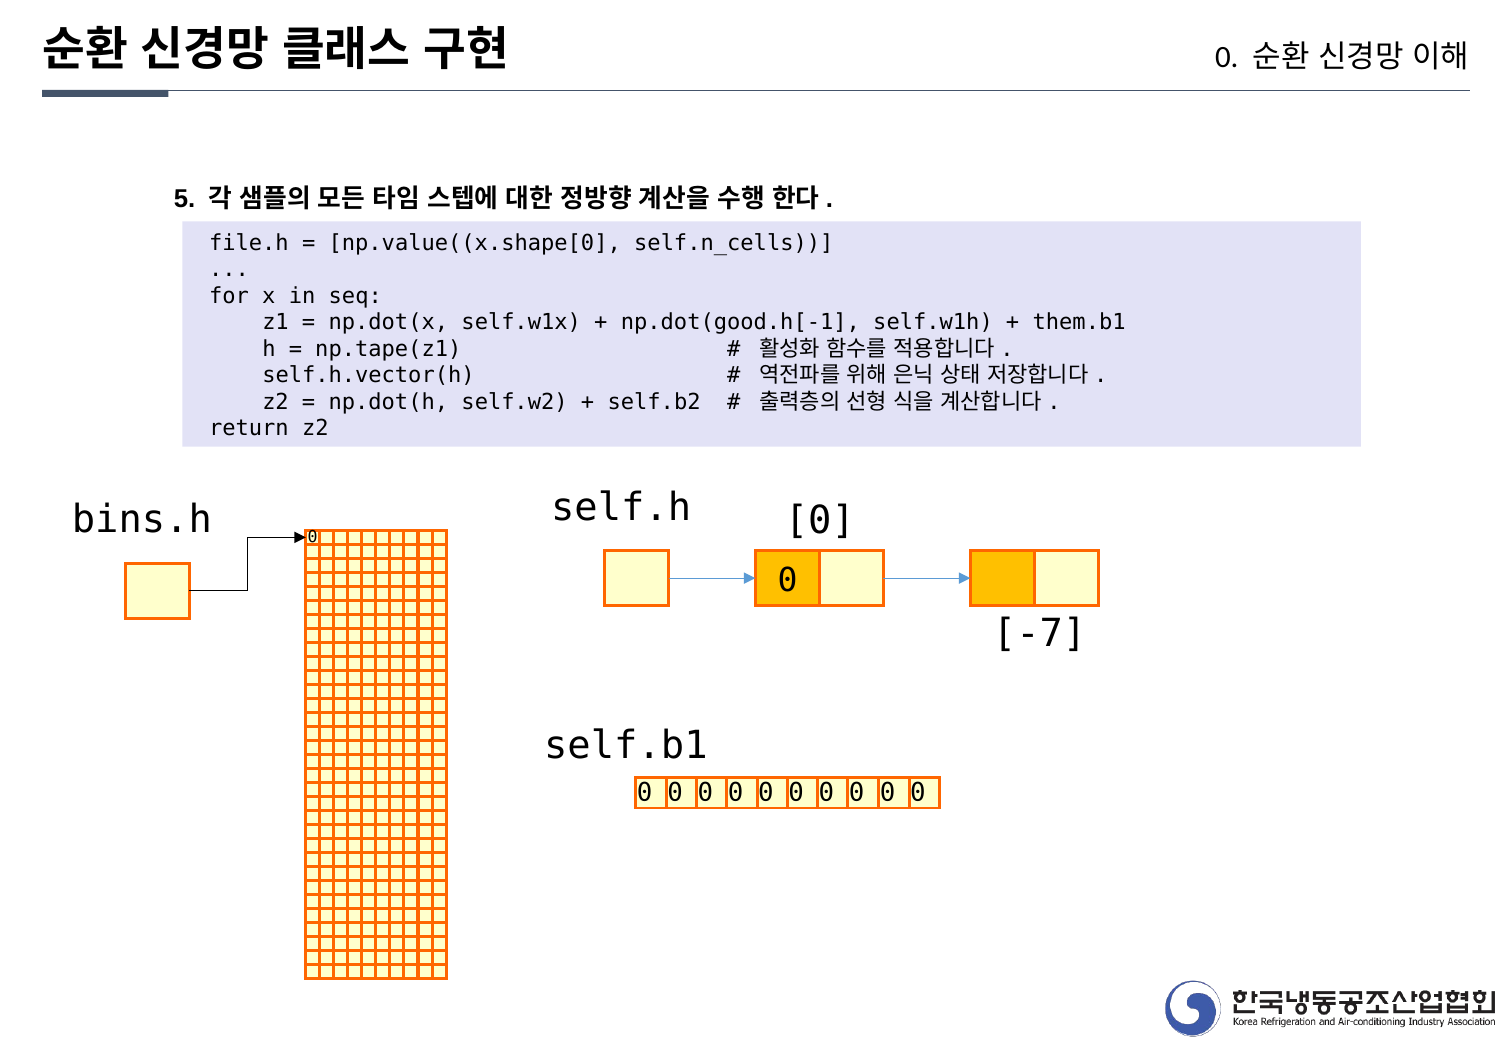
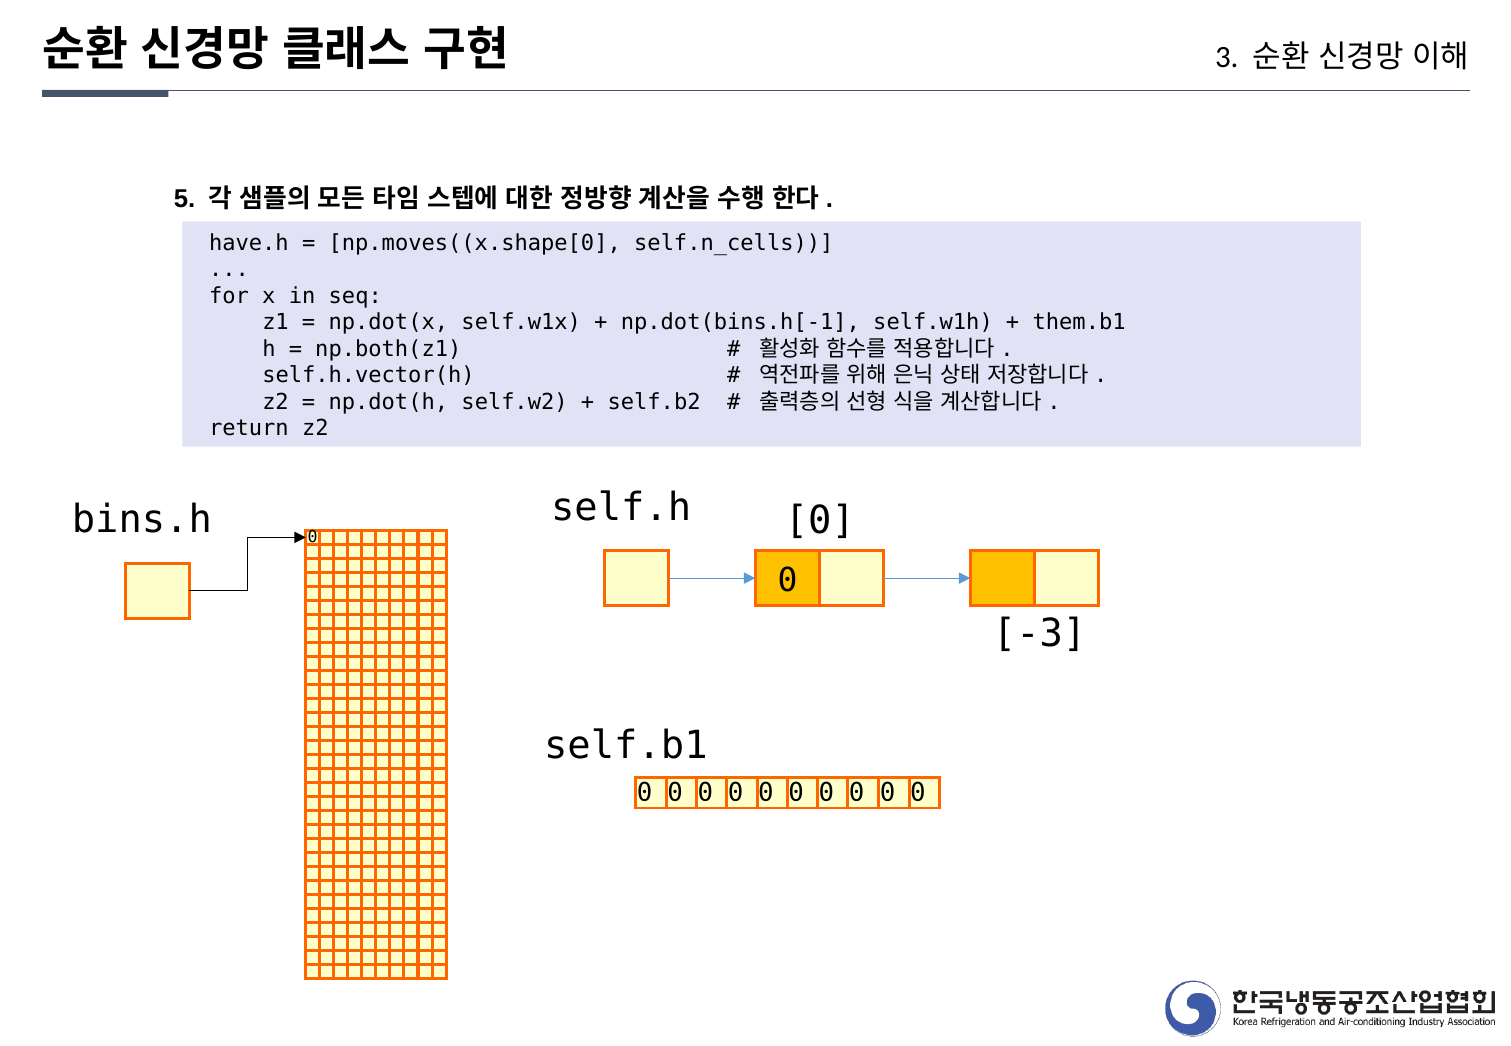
0 at (1227, 57): 0 -> 3
file.h: file.h -> have.h
np.value((x.shape[0: np.value((x.shape[0 -> np.moves((x.shape[0
np.dot(good.h[-1: np.dot(good.h[-1 -> np.dot(bins.h[-1
np.tape(z1: np.tape(z1 -> np.both(z1
-7: -7 -> -3
